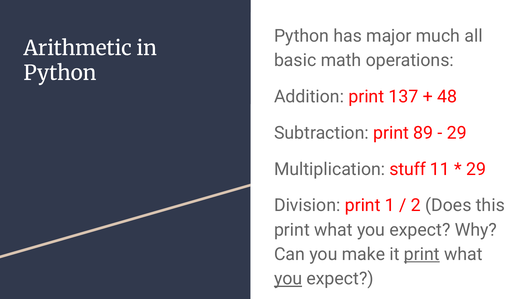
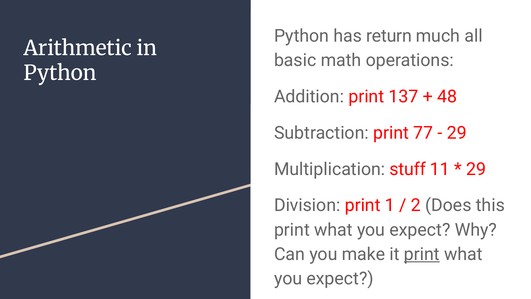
major: major -> return
89: 89 -> 77
you at (288, 278) underline: present -> none
